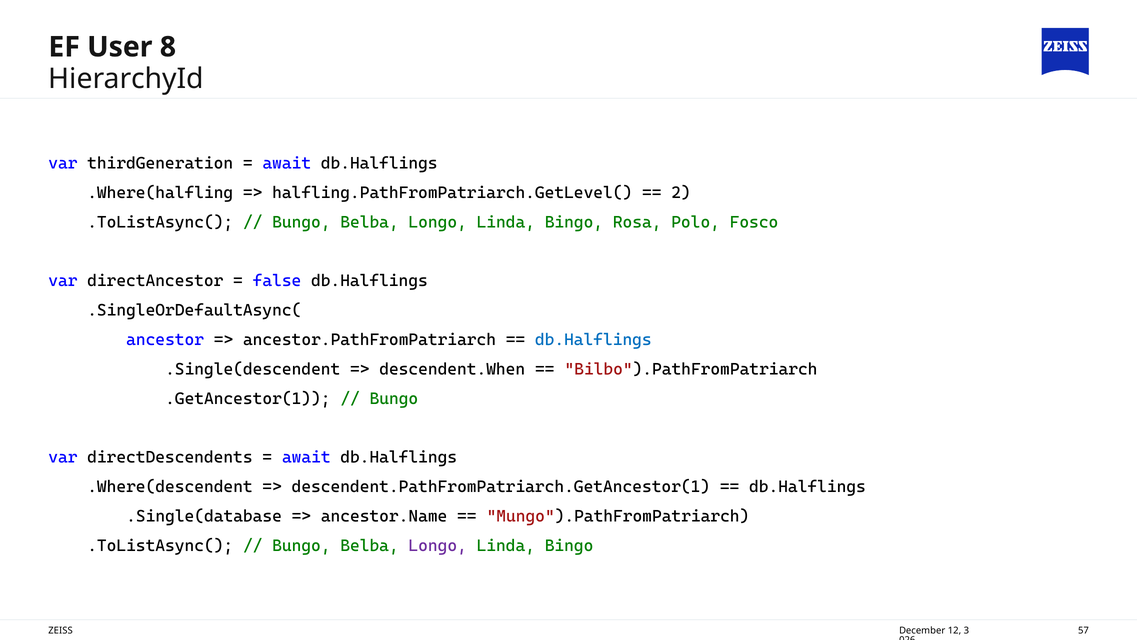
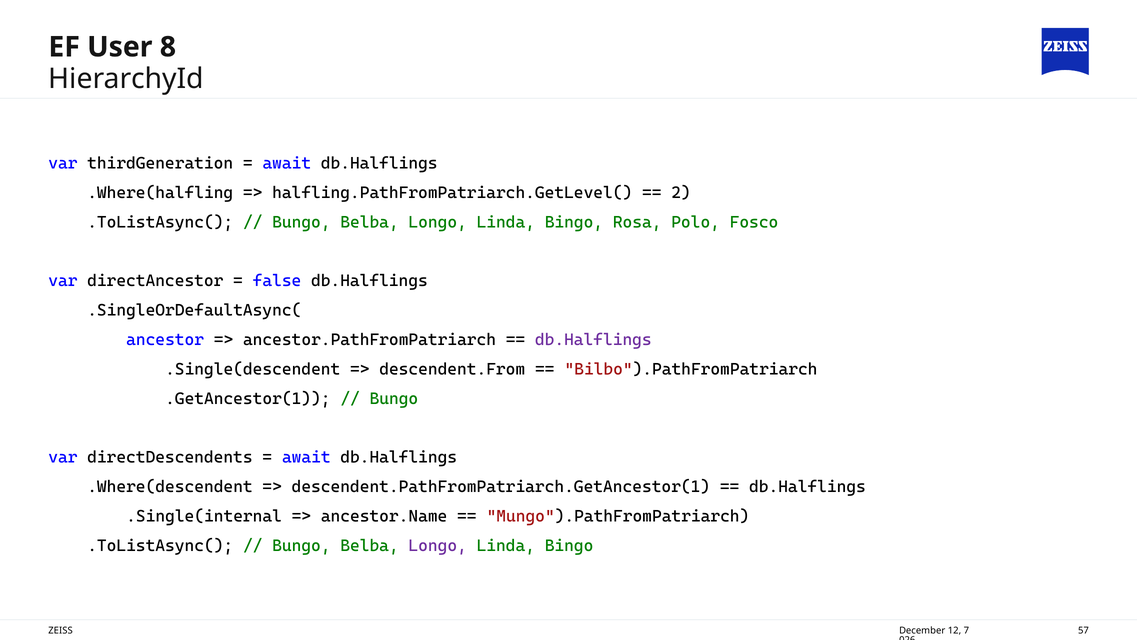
db.Halflings at (593, 340) colour: blue -> purple
descendent.When: descendent.When -> descendent.From
.Single(database: .Single(database -> .Single(internal
3: 3 -> 7
